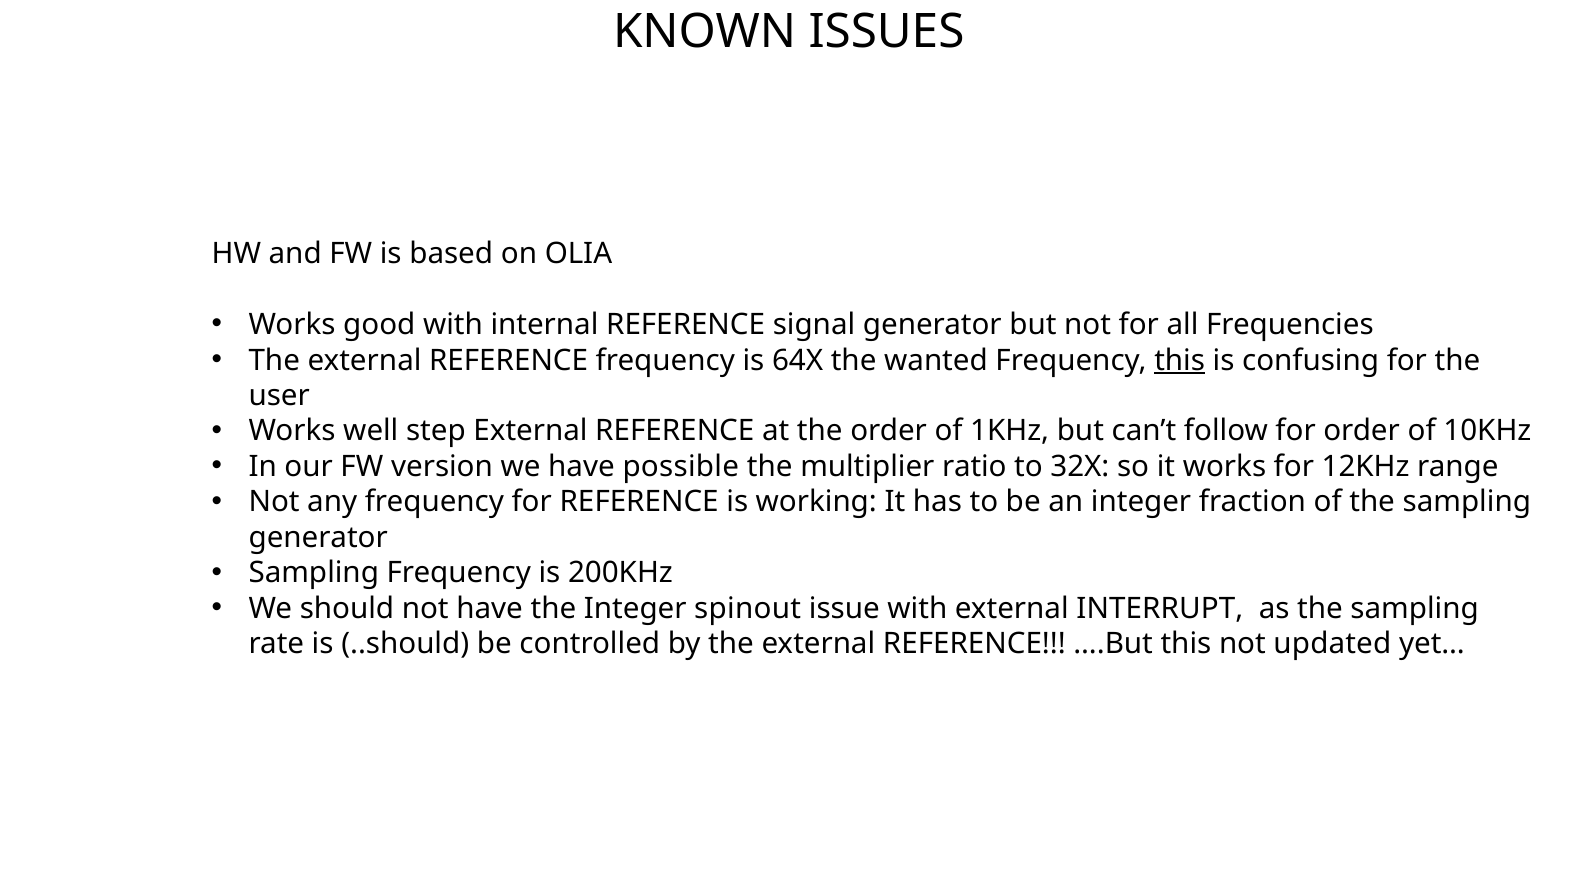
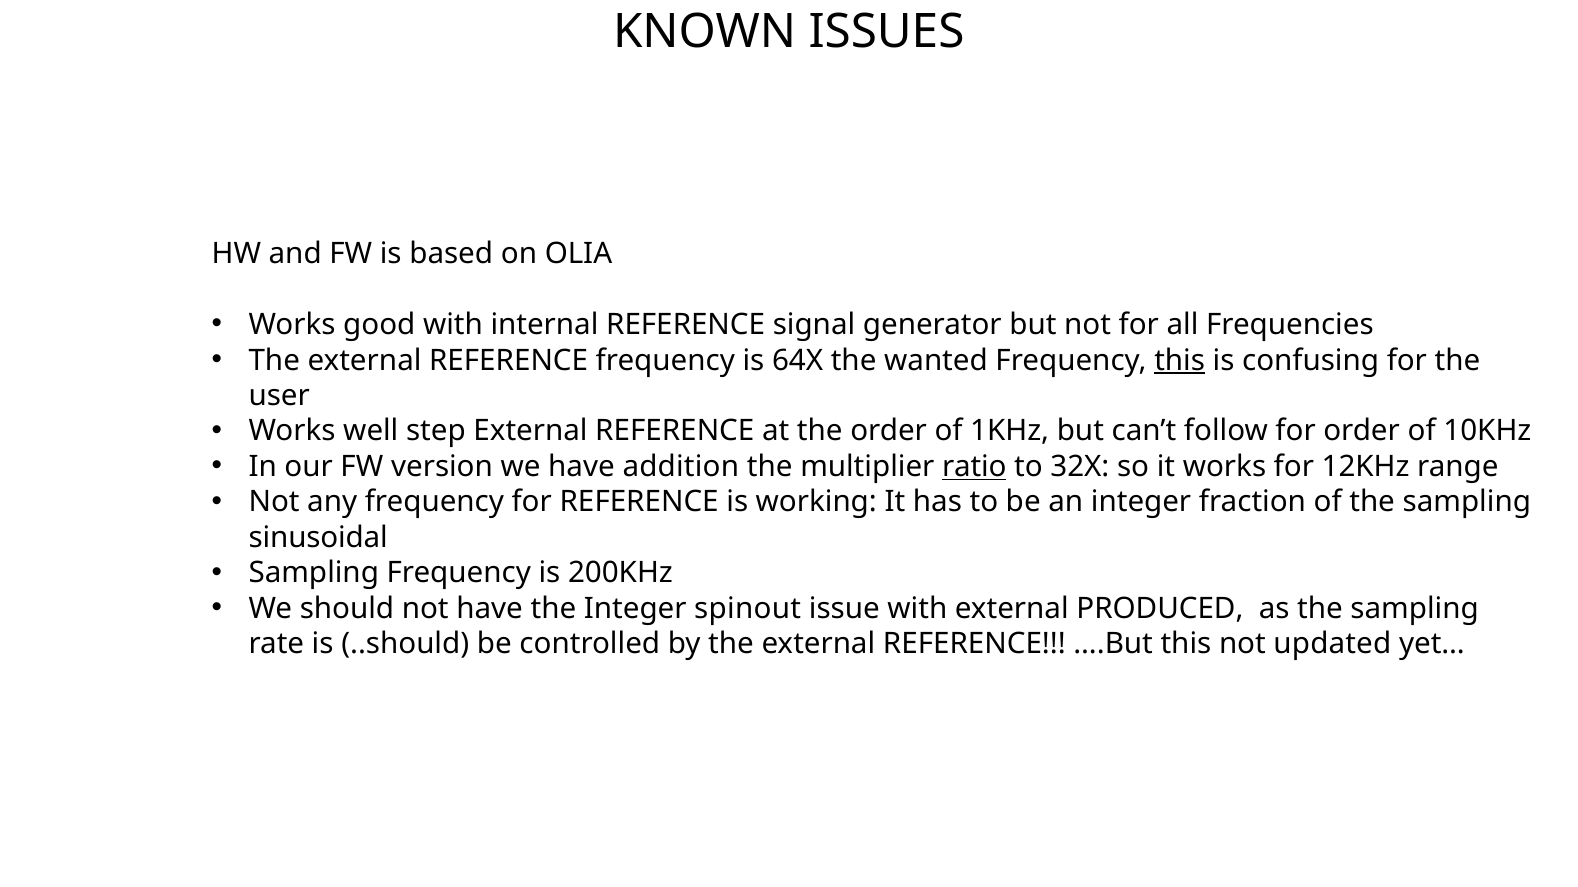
possible: possible -> addition
ratio underline: none -> present
generator at (318, 538): generator -> sinusoidal
INTERRUPT: INTERRUPT -> PRODUCED
